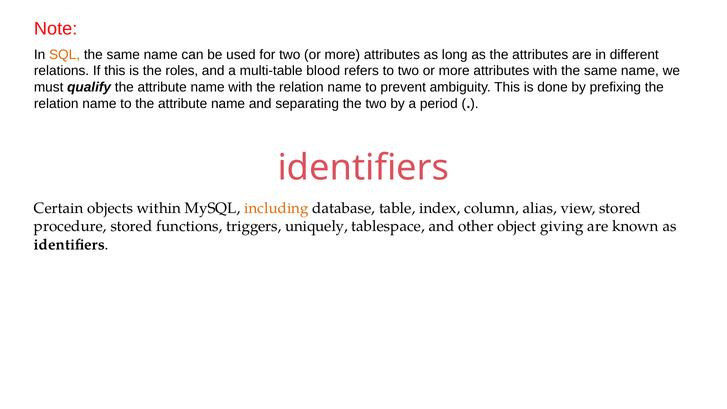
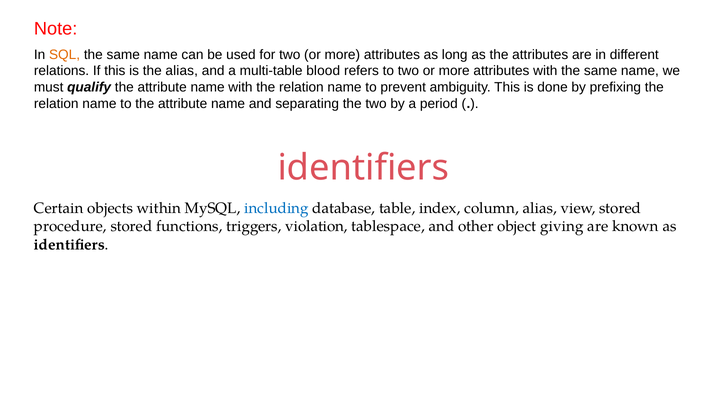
the roles: roles -> alias
including colour: orange -> blue
uniquely: uniquely -> violation
